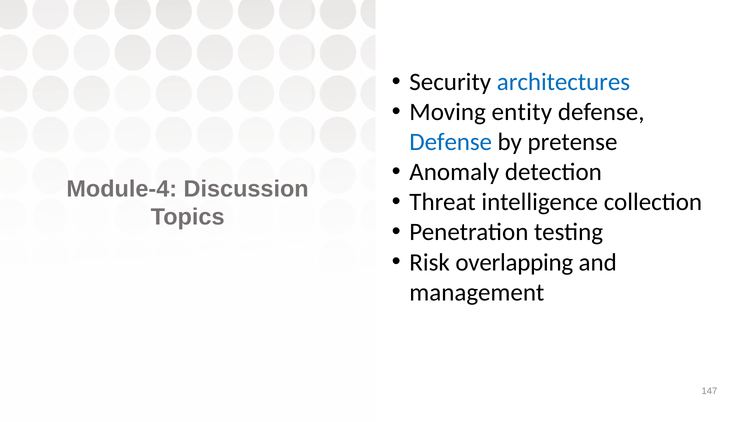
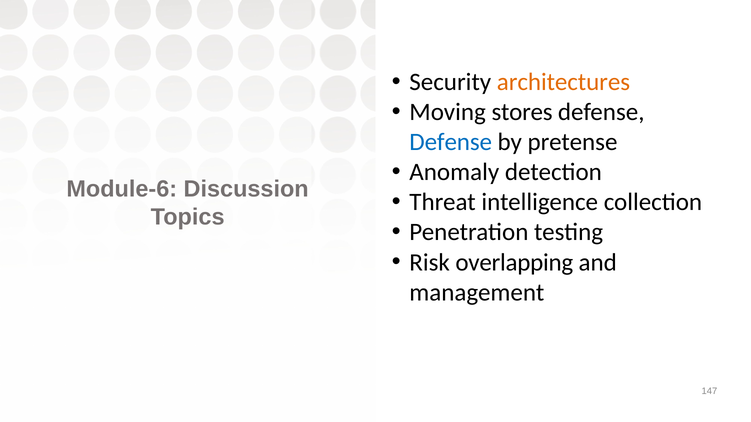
architectures colour: blue -> orange
entity: entity -> stores
Module-4: Module-4 -> Module-6
